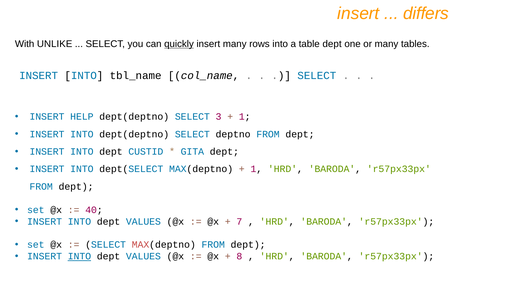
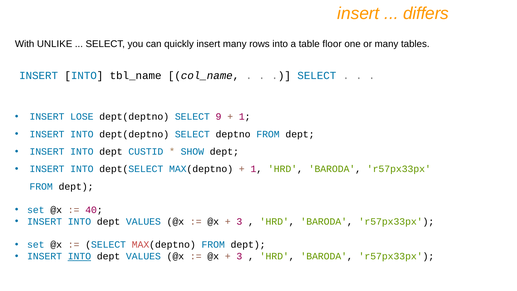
quickly underline: present -> none
table dept: dept -> floor
HELP: HELP -> LOSE
3: 3 -> 9
GITA: GITA -> SHOW
7 at (239, 221): 7 -> 3
8 at (239, 256): 8 -> 3
